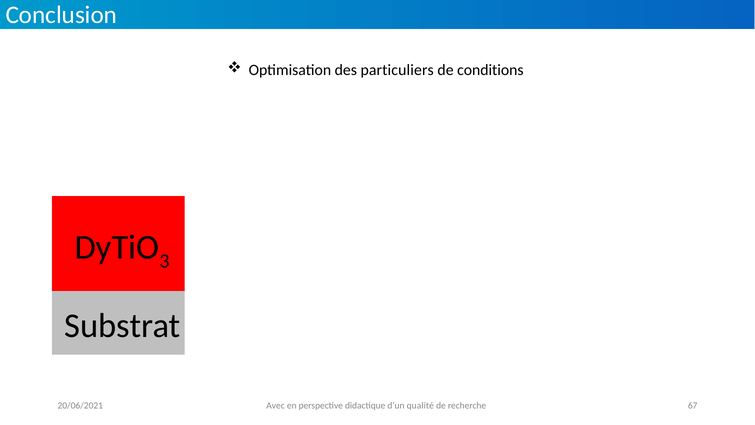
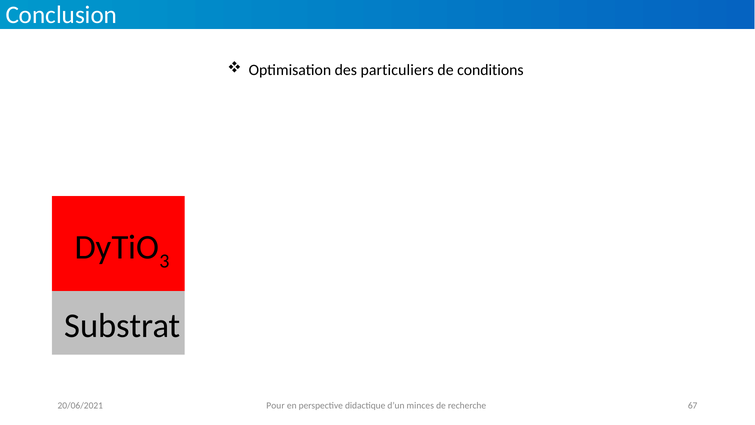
Avec: Avec -> Pour
qualité: qualité -> minces
